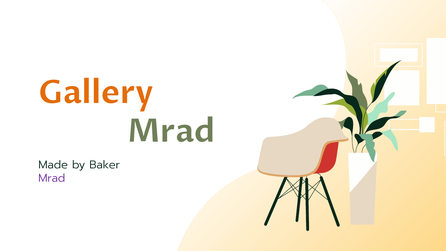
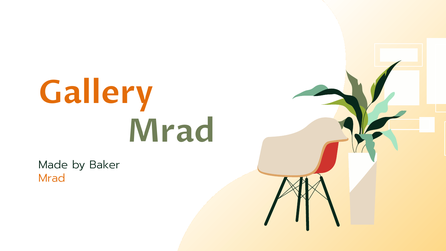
Mrad at (52, 178) colour: purple -> orange
